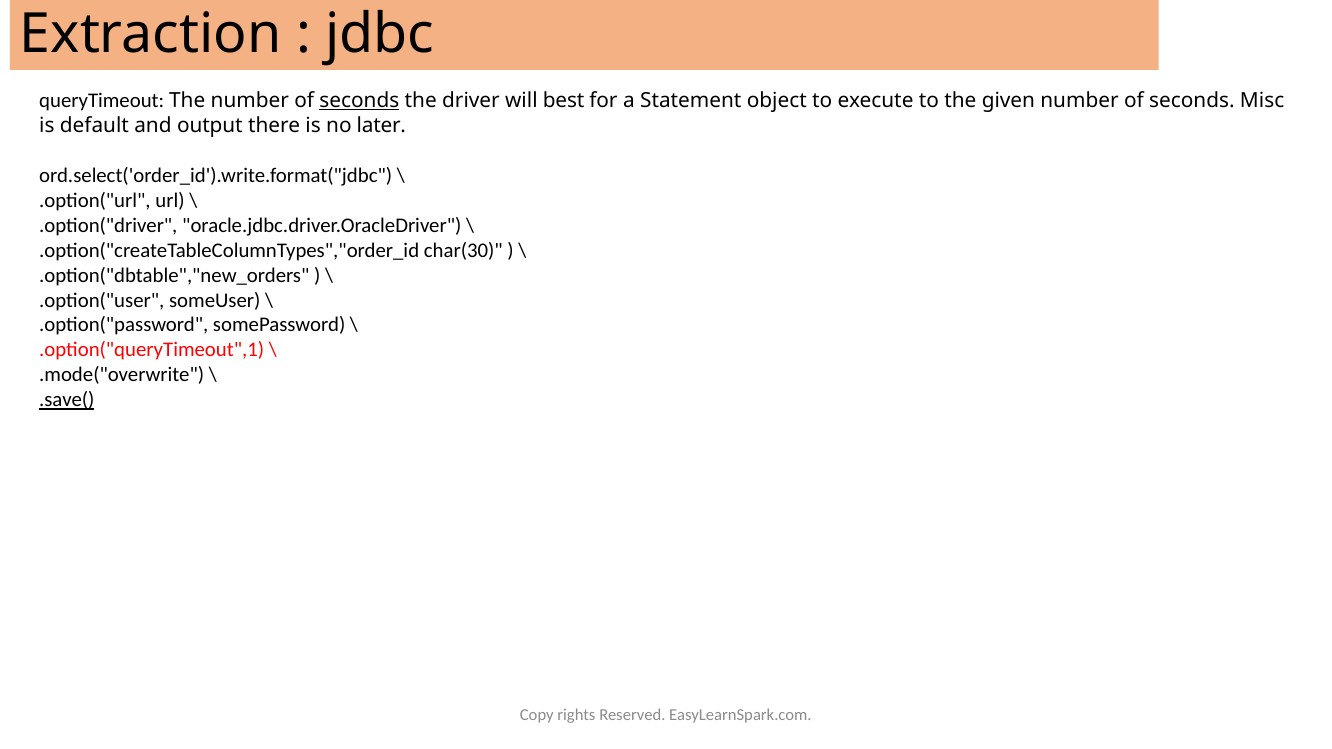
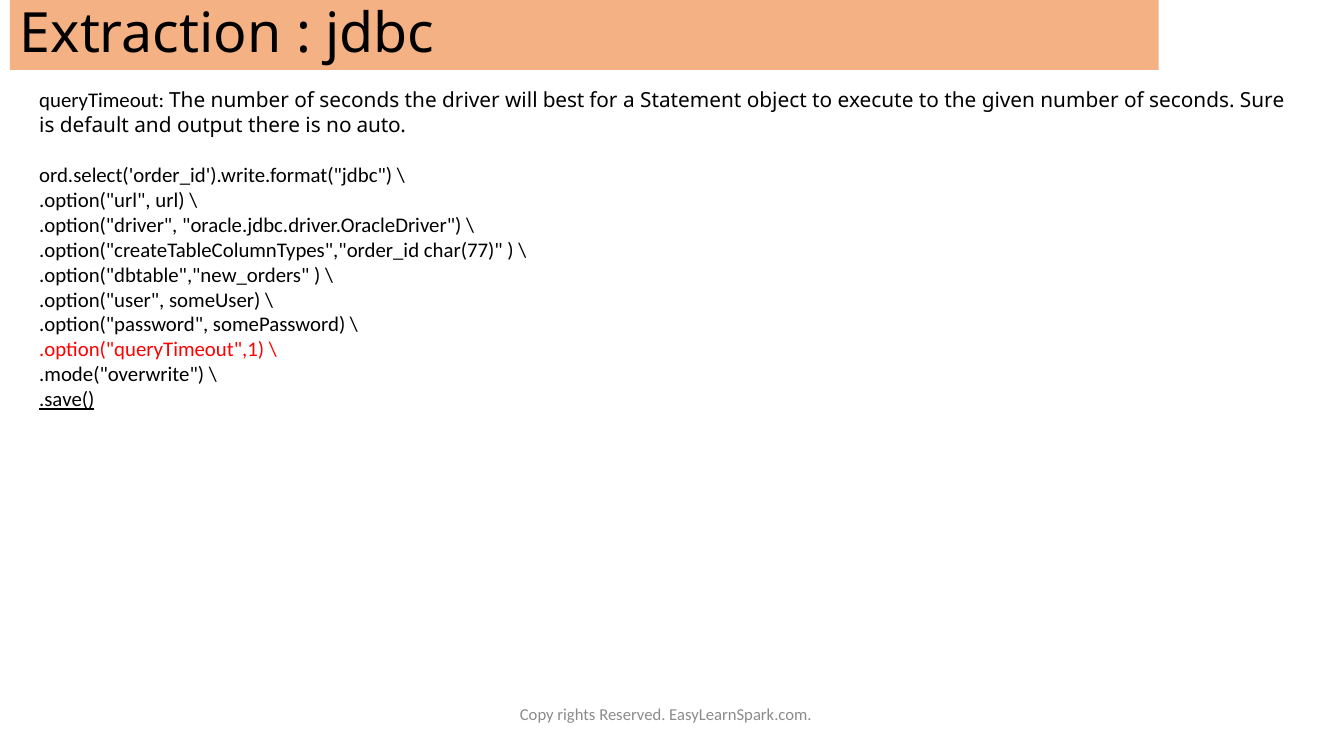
seconds at (359, 100) underline: present -> none
Misc: Misc -> Sure
later: later -> auto
char(30: char(30 -> char(77
